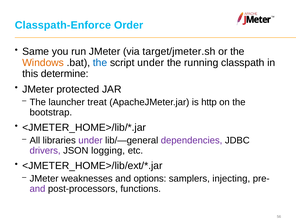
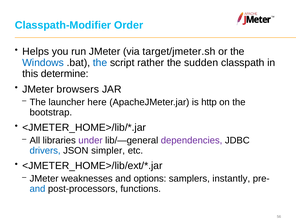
Classpath-Enforce: Classpath-Enforce -> Classpath-Modifier
Same: Same -> Helps
Windows colour: orange -> blue
script under: under -> rather
running: running -> sudden
protected: protected -> browsers
treat: treat -> here
drivers colour: purple -> blue
logging: logging -> simpler
injecting: injecting -> instantly
and at (37, 189) colour: purple -> blue
